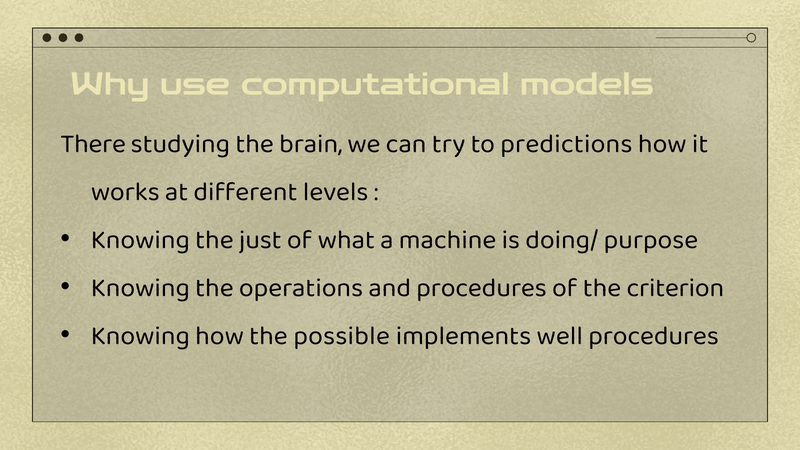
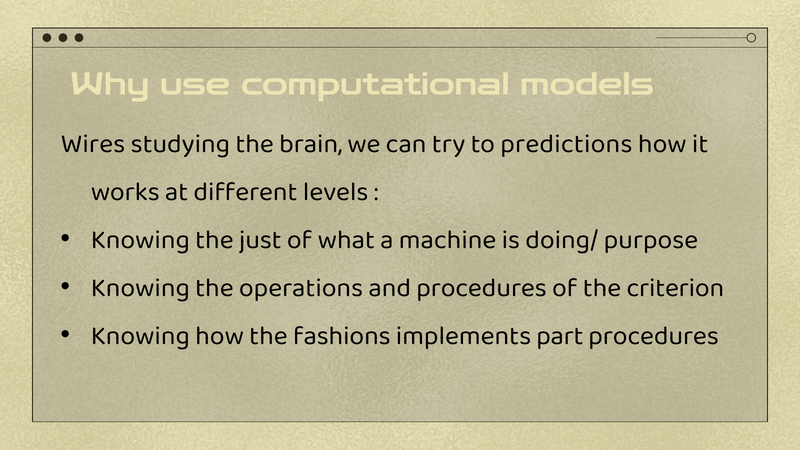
There: There -> Wires
possible: possible -> fashions
well: well -> part
